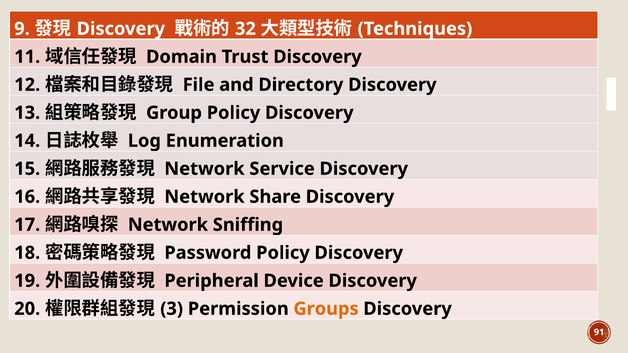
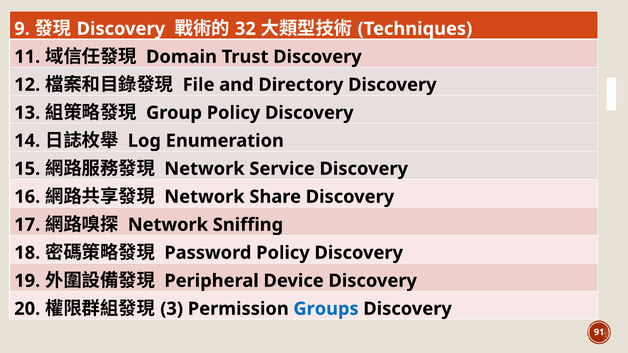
Groups colour: orange -> blue
